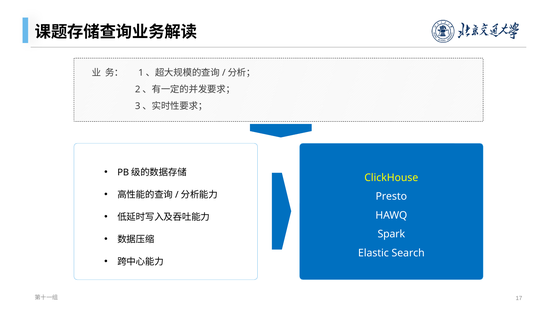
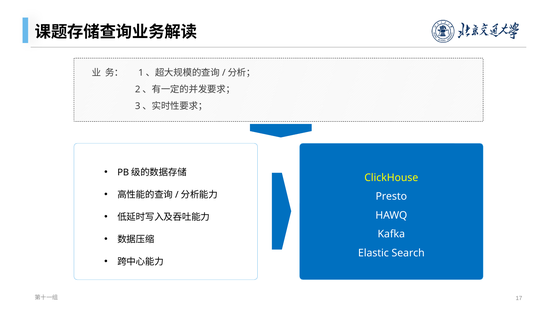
Spark: Spark -> Kafka
